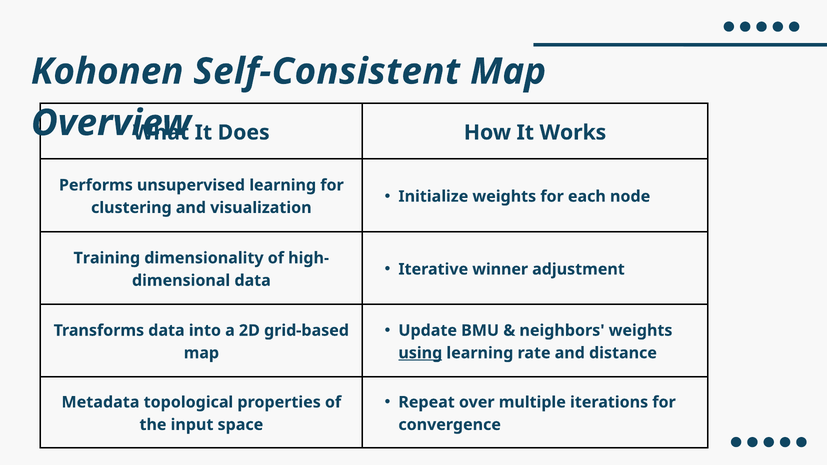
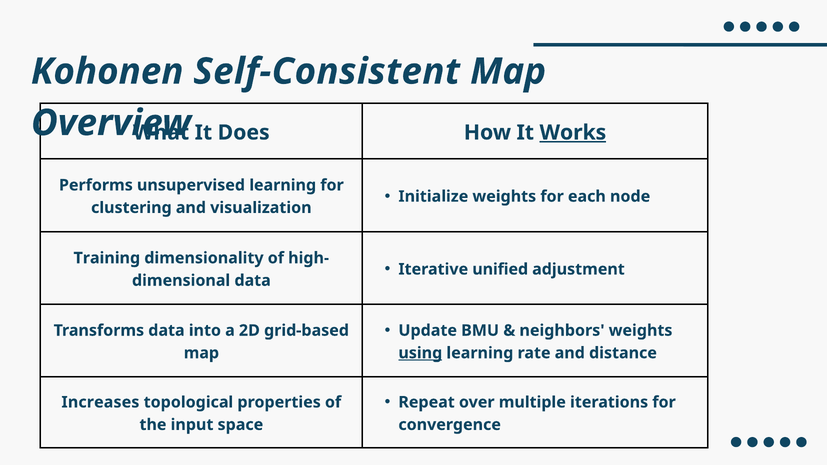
Works underline: none -> present
winner: winner -> unified
Metadata: Metadata -> Increases
